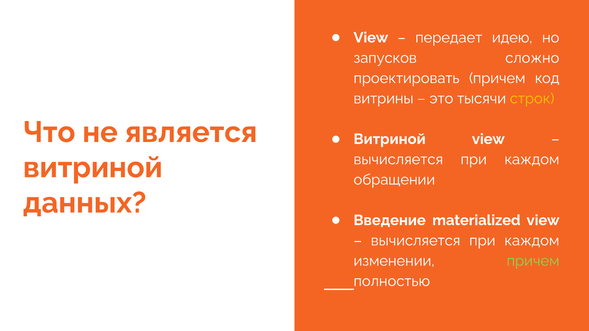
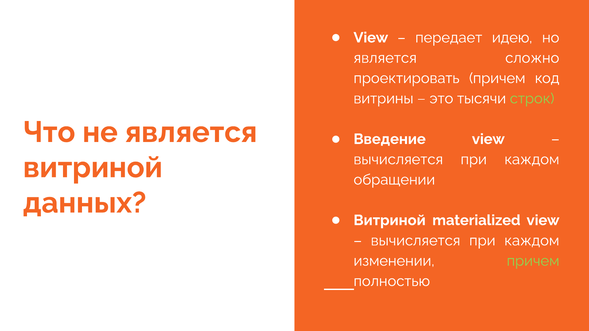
запусков at (385, 58): запусков -> является
строк colour: yellow -> light green
Витриной at (390, 139): Витриной -> Введение
Введение at (390, 220): Введение -> Витриной
